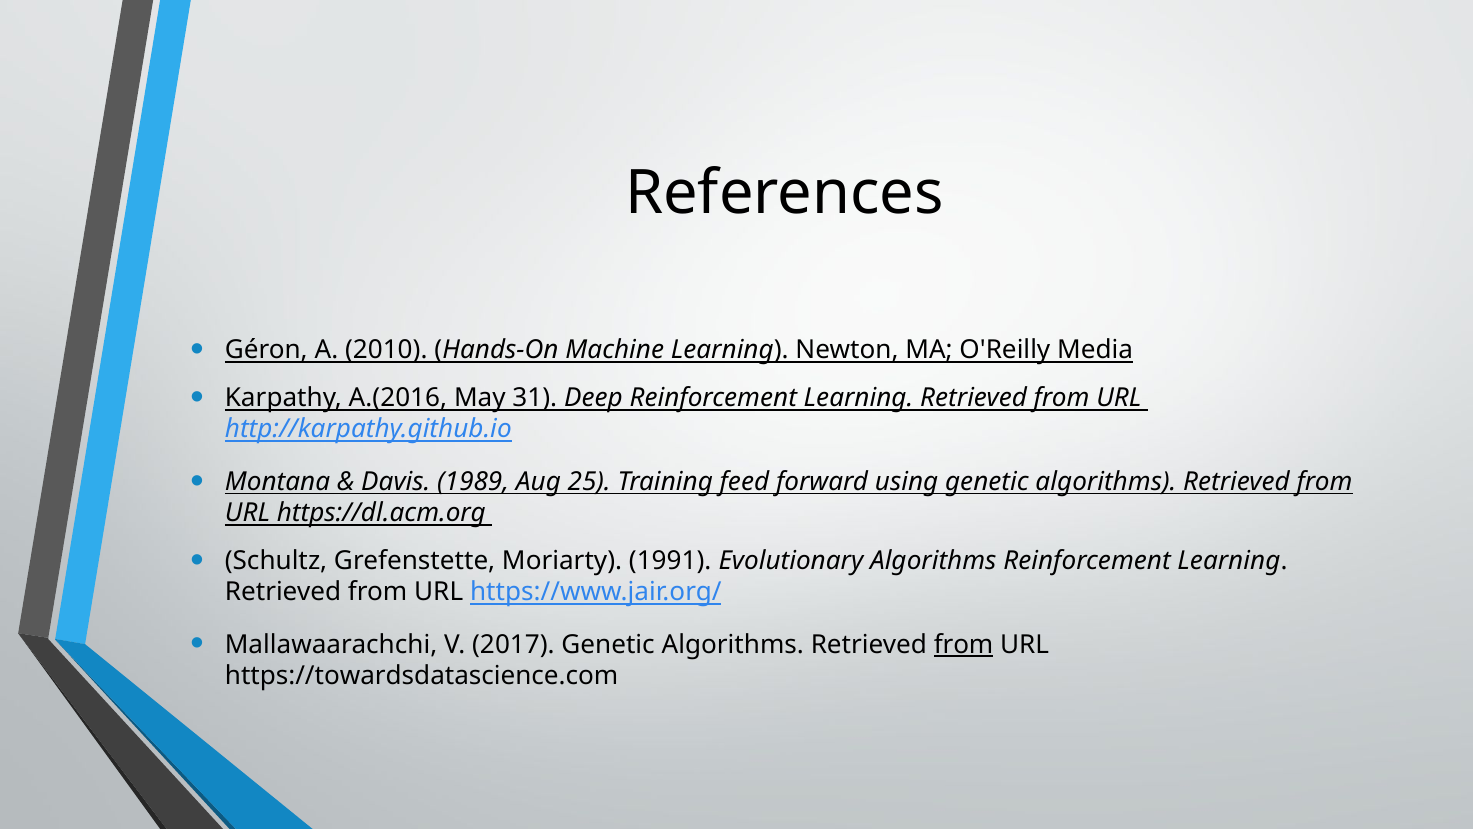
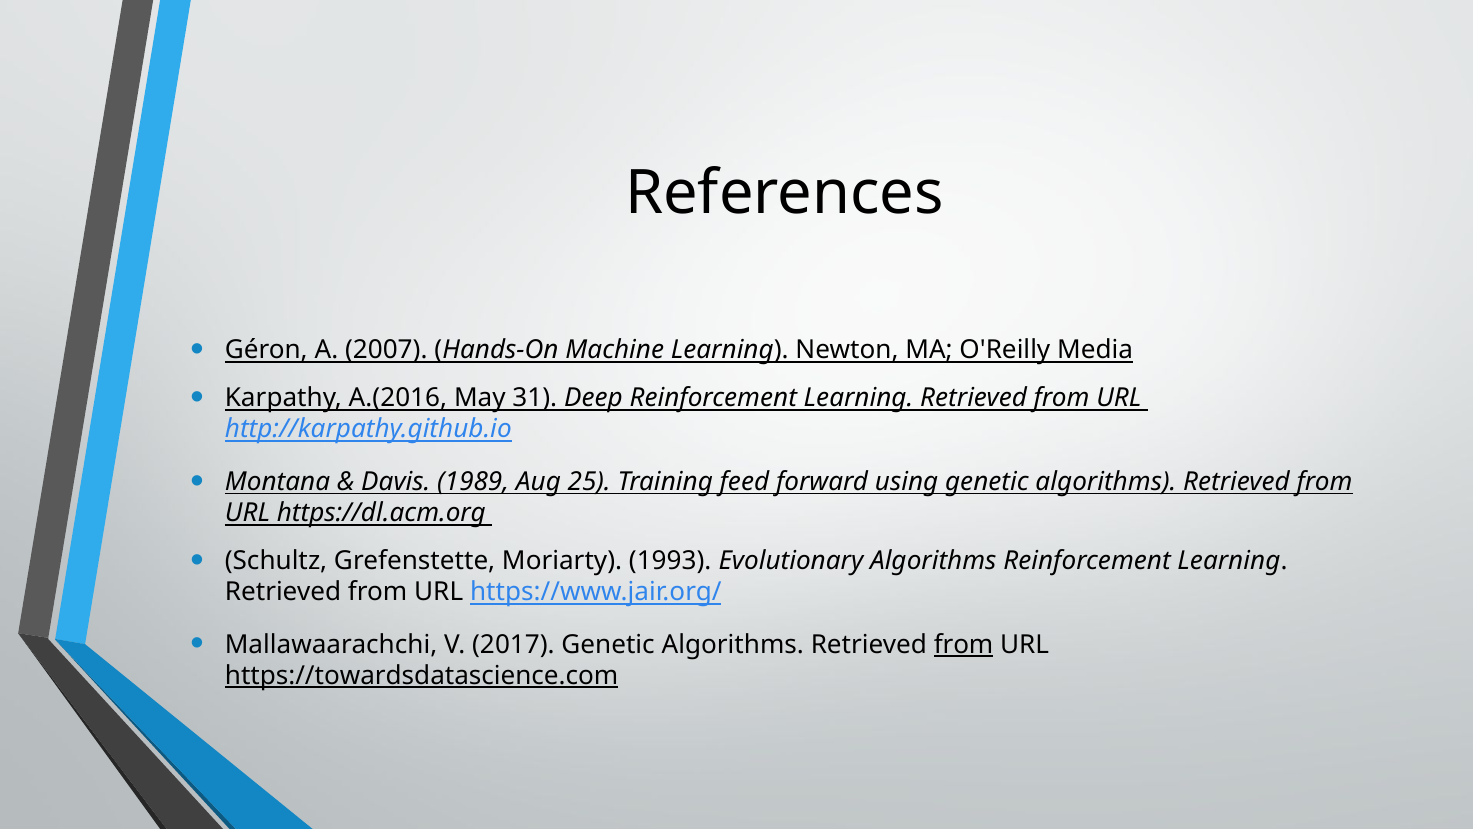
2010: 2010 -> 2007
1991: 1991 -> 1993
https://towardsdatascience.com underline: none -> present
